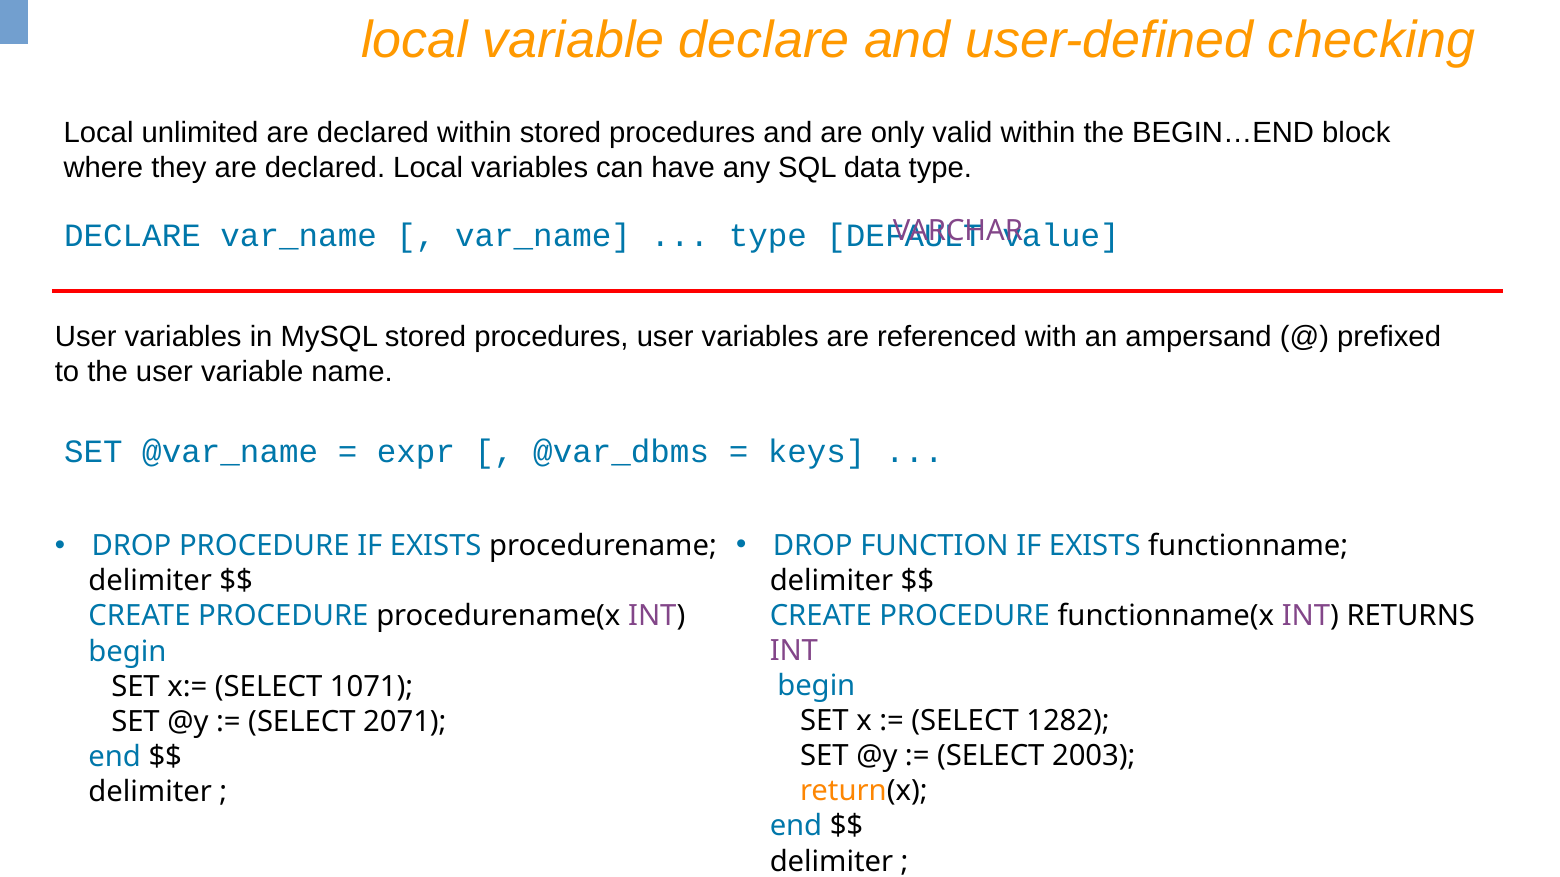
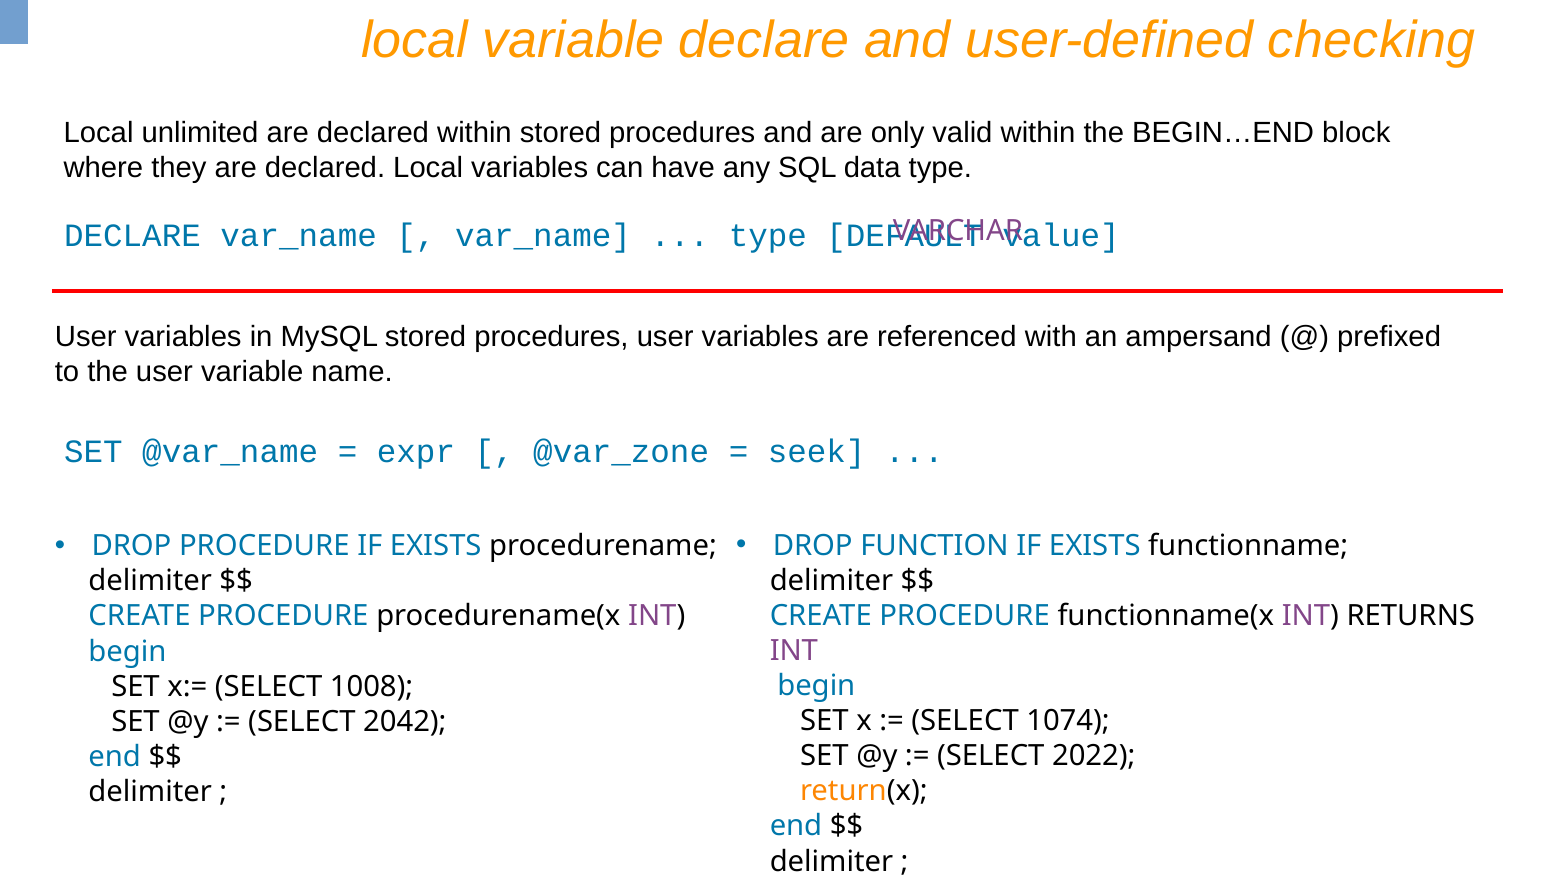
@var_dbms: @var_dbms -> @var_zone
keys: keys -> seek
1071: 1071 -> 1008
1282: 1282 -> 1074
2071: 2071 -> 2042
2003: 2003 -> 2022
